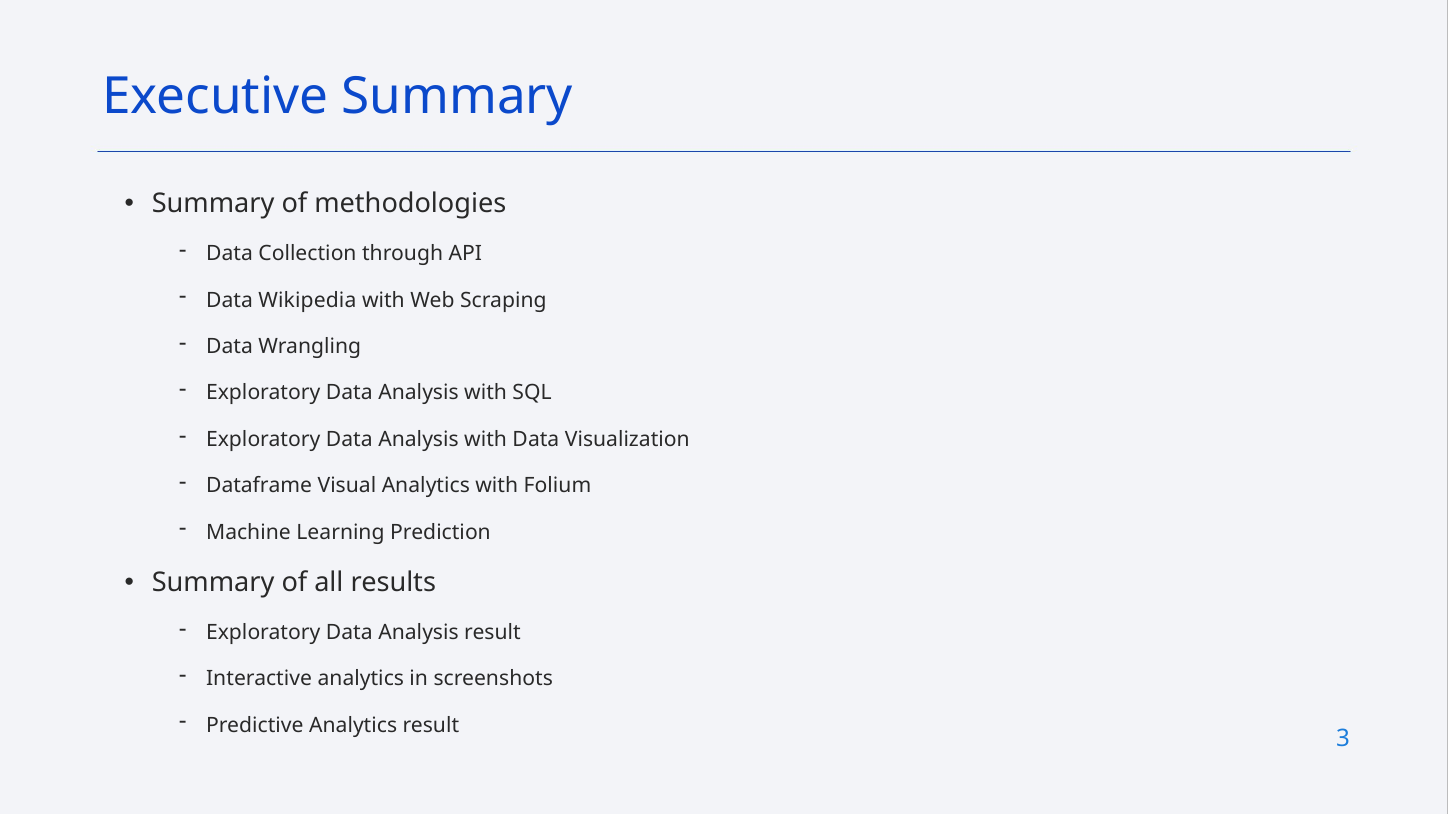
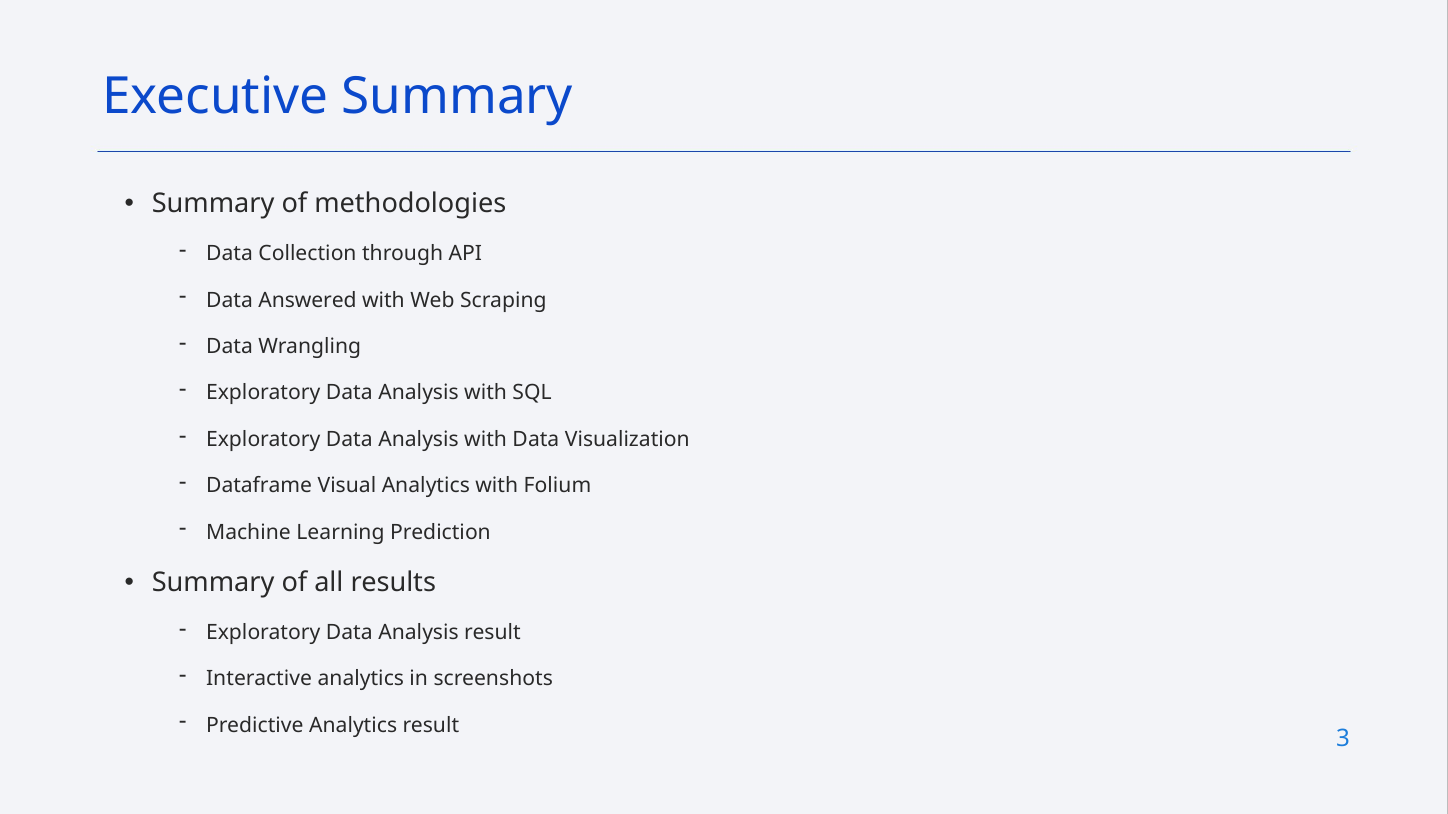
Wikipedia: Wikipedia -> Answered
